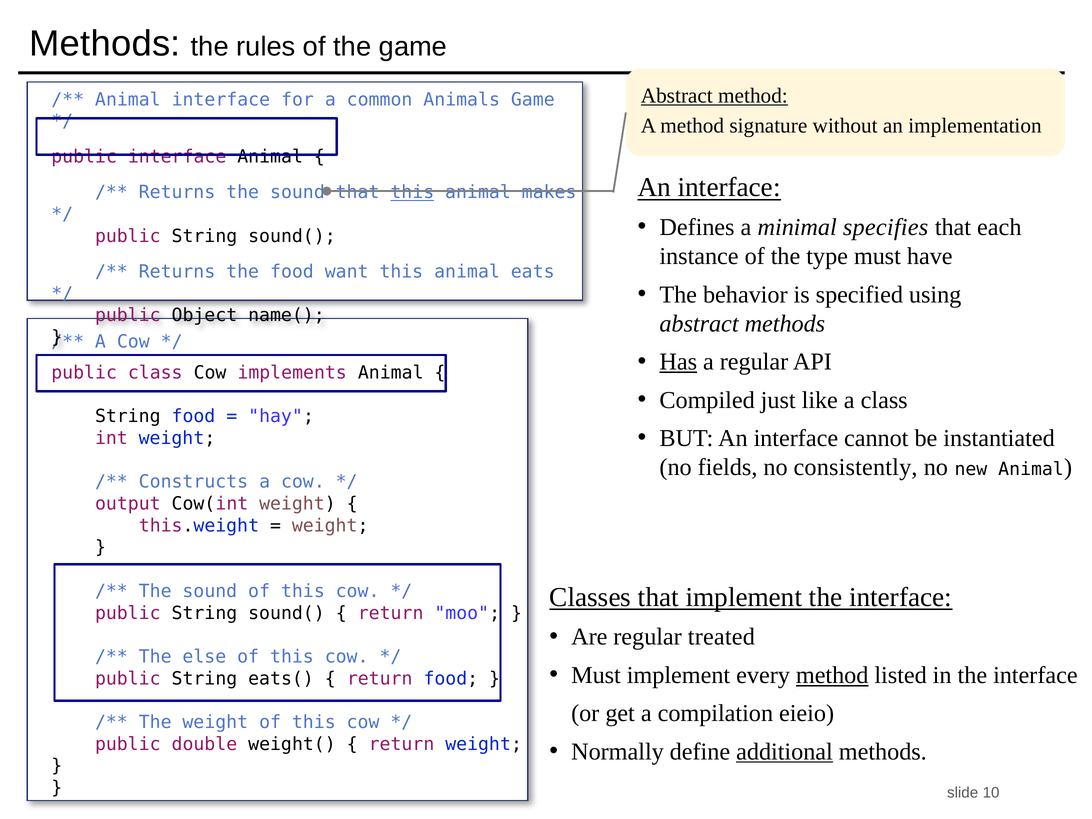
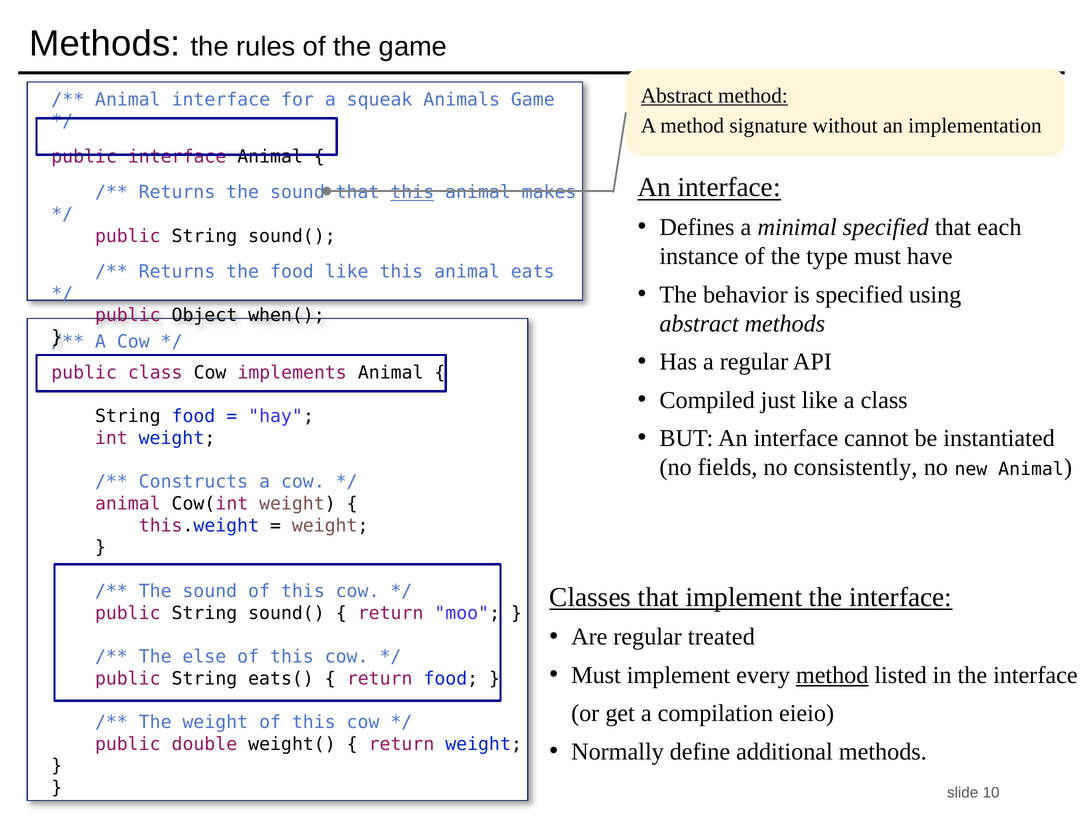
common: common -> squeak
minimal specifies: specifies -> specified
food want: want -> like
name(: name( -> when(
Has underline: present -> none
output at (128, 504): output -> animal
additional underline: present -> none
